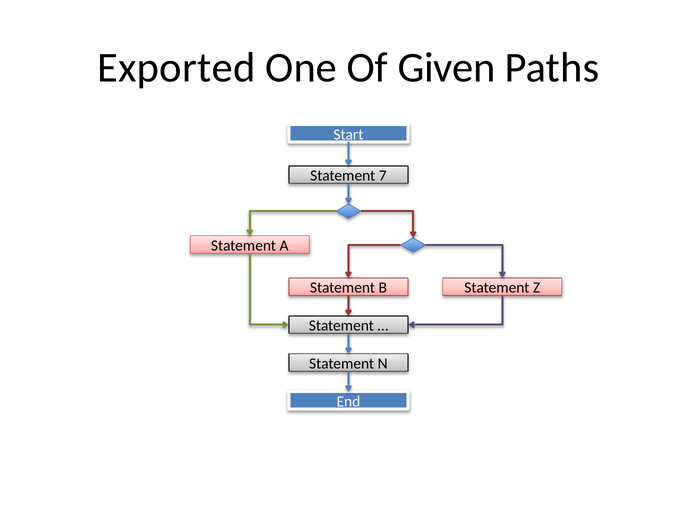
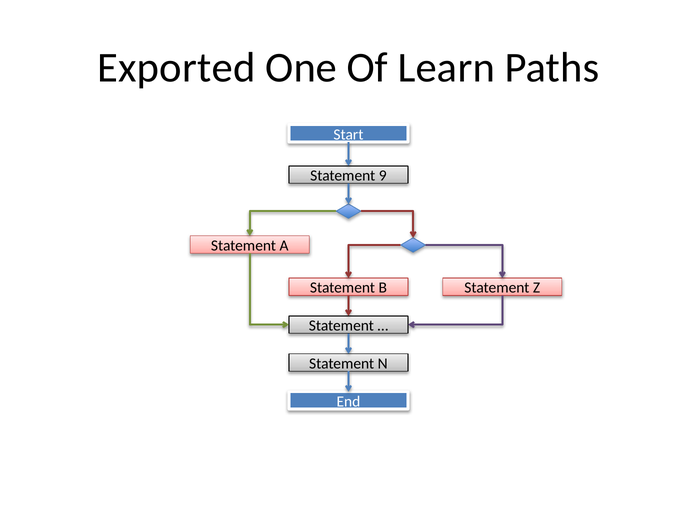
Given: Given -> Learn
7: 7 -> 9
